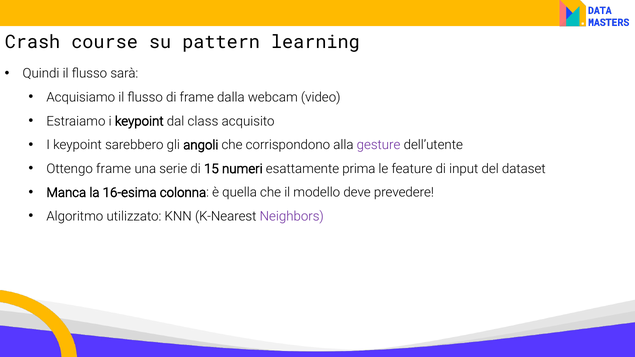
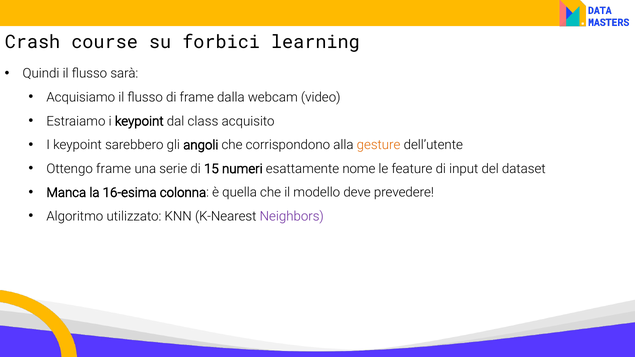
pattern: pattern -> forbici
gesture colour: purple -> orange
prima: prima -> nome
